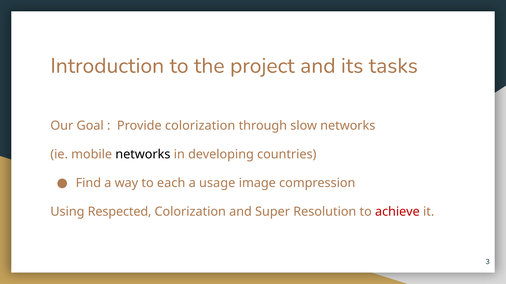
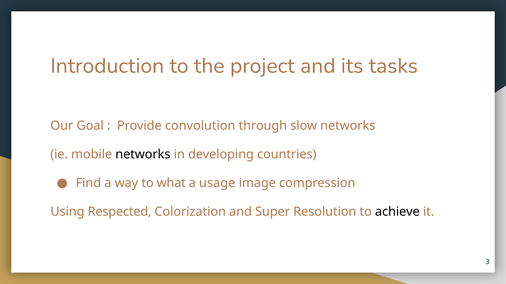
Provide colorization: colorization -> convolution
each: each -> what
achieve colour: red -> black
